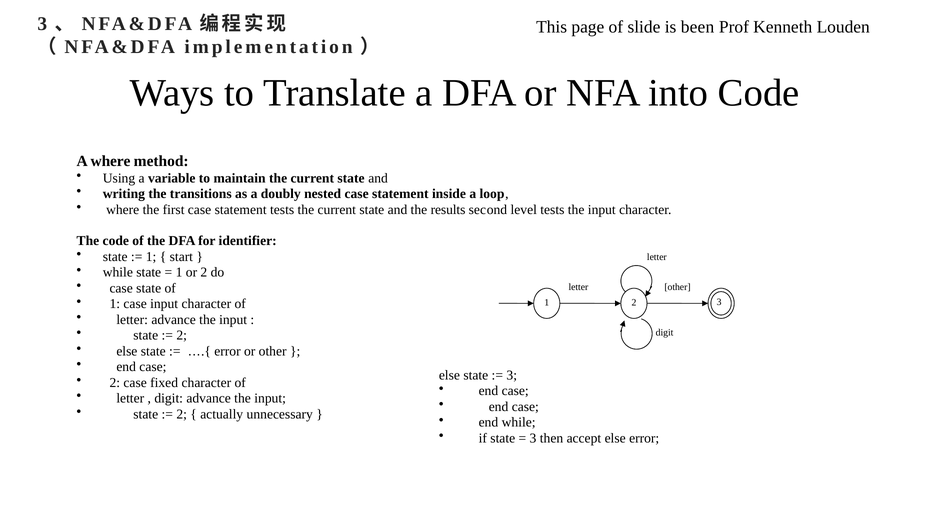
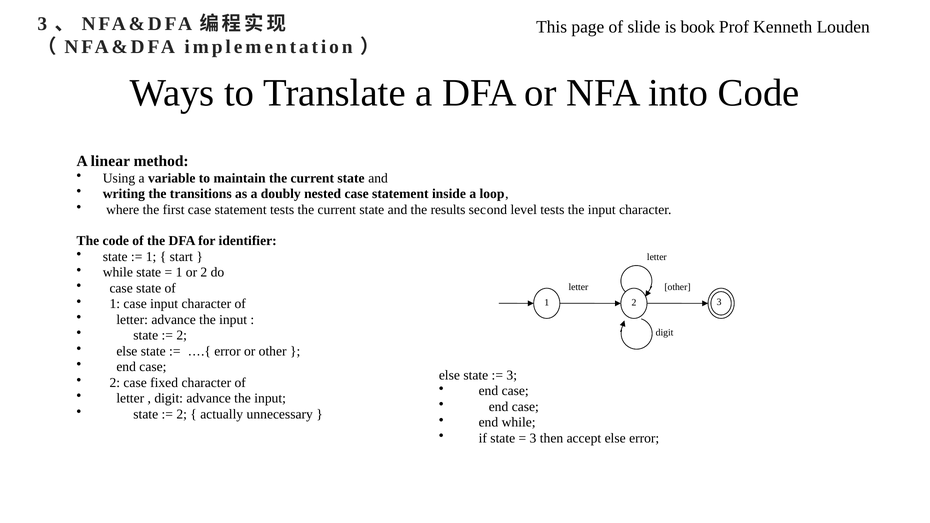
been: been -> book
A where: where -> linear
